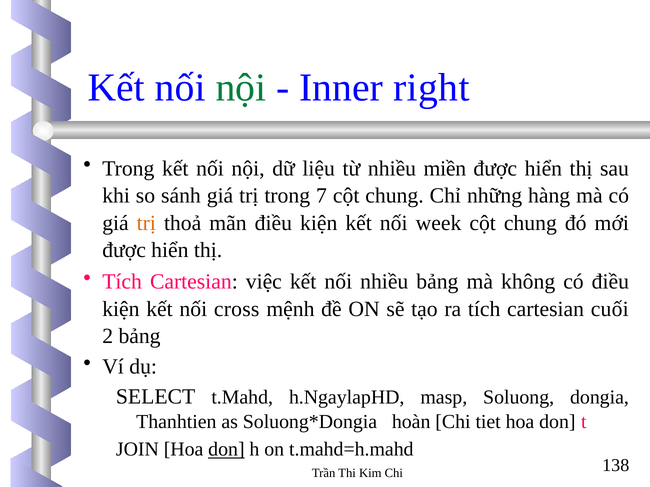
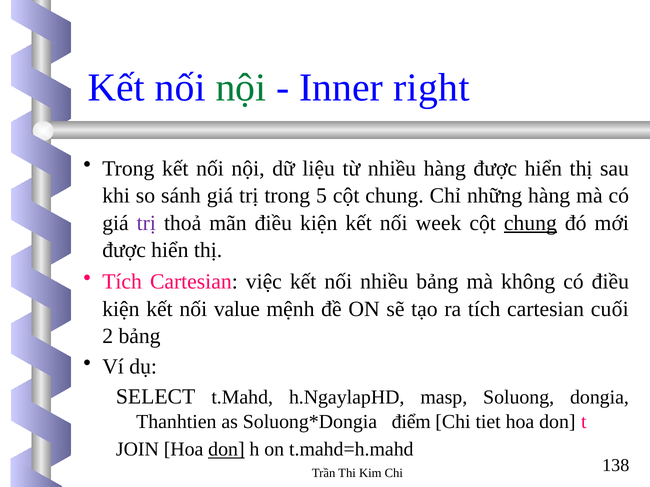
nhiều miền: miền -> hàng
7: 7 -> 5
trị at (146, 223) colour: orange -> purple
chung at (530, 223) underline: none -> present
cross: cross -> value
hoàn: hoàn -> điểm
